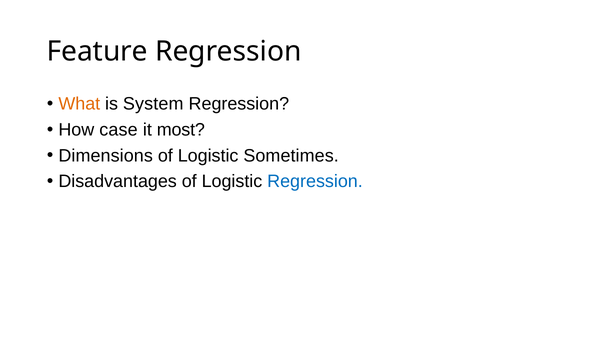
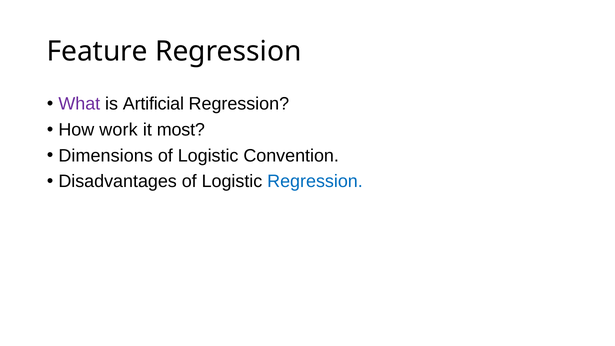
What colour: orange -> purple
System: System -> Artificial
case: case -> work
Sometimes: Sometimes -> Convention
